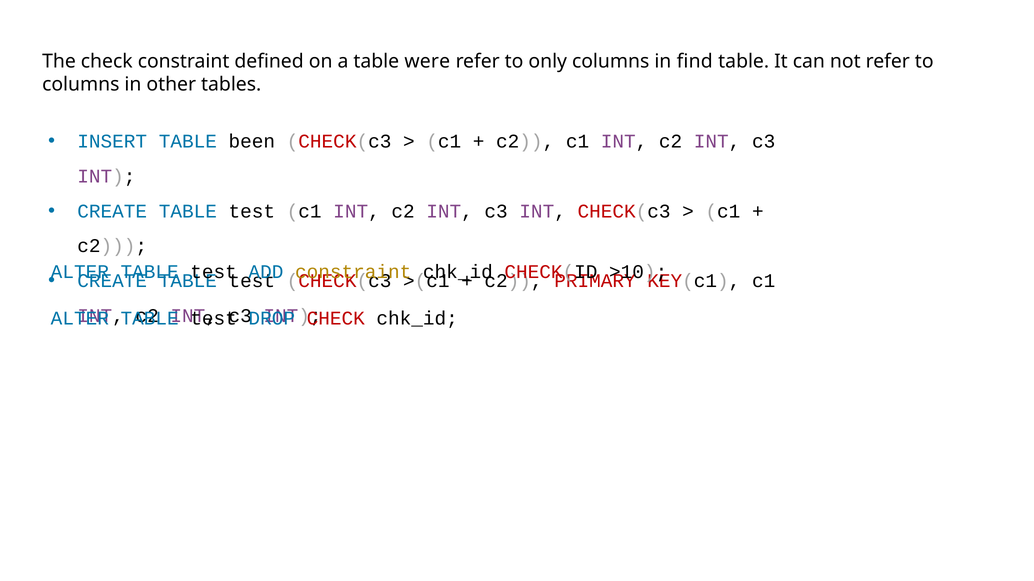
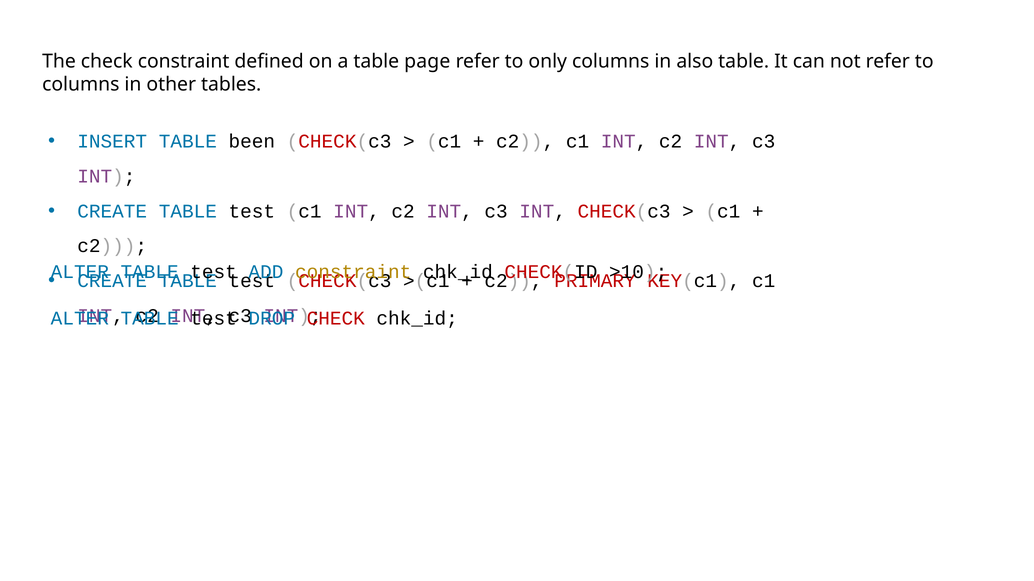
were: were -> page
find: find -> also
